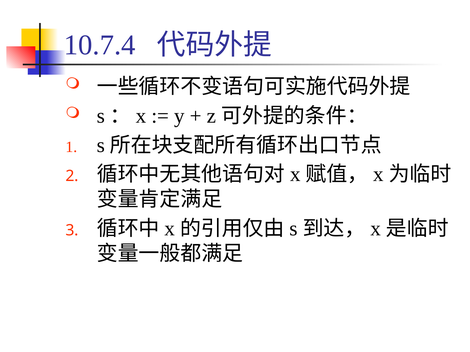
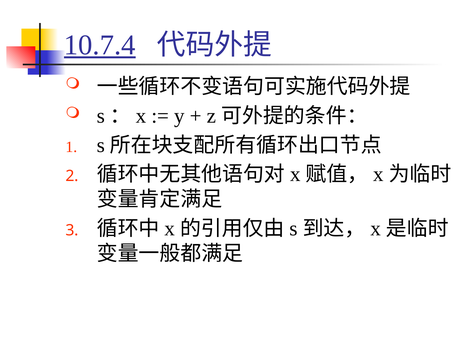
10.7.4 underline: none -> present
